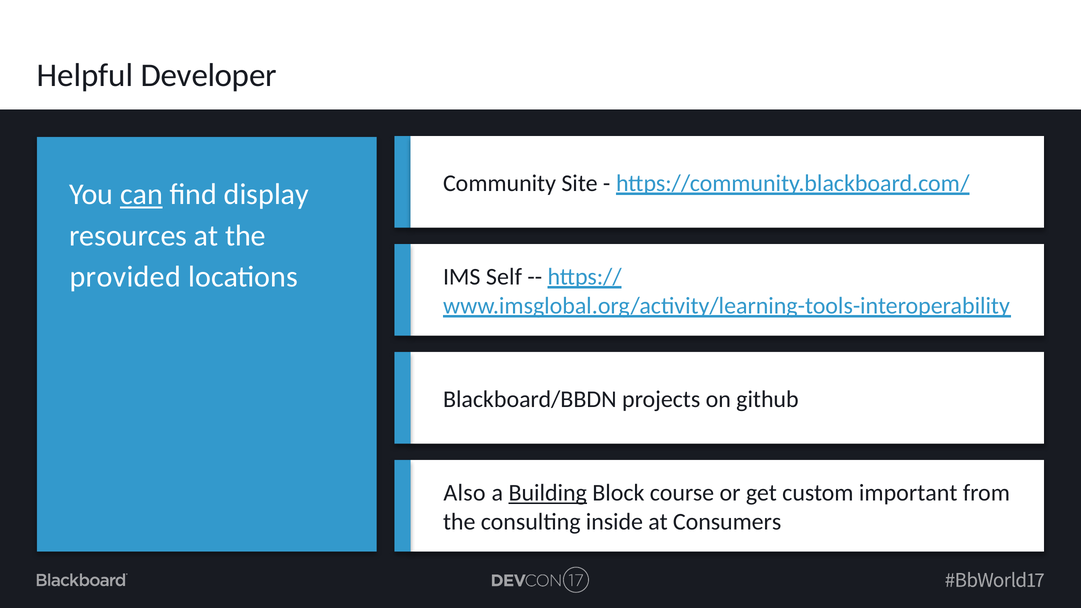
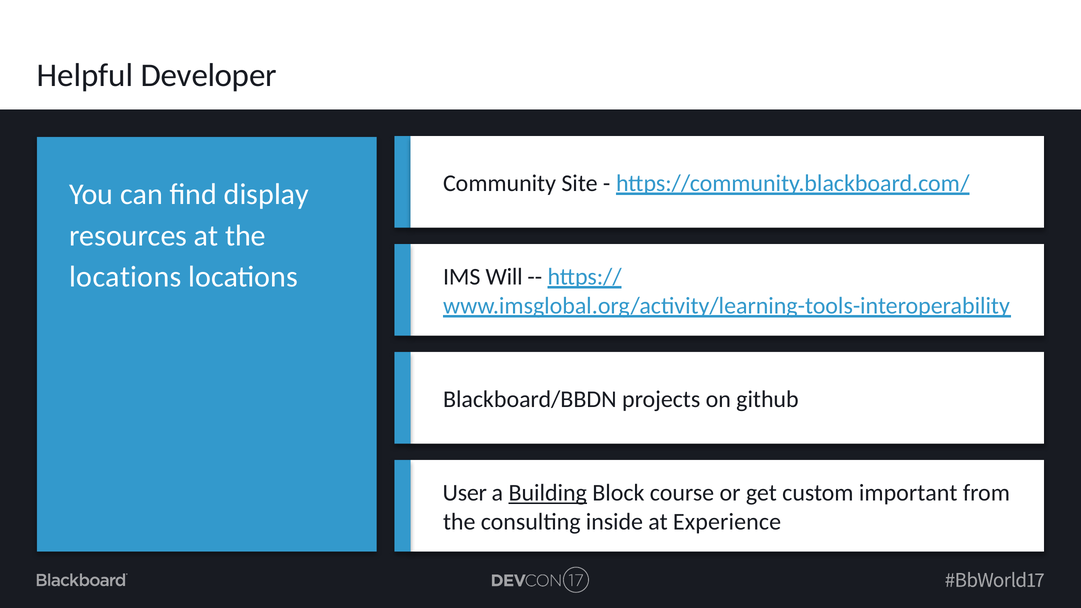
can underline: present -> none
provided at (125, 277): provided -> locations
Self: Self -> Will
Also: Also -> User
Consumers: Consumers -> Experience
